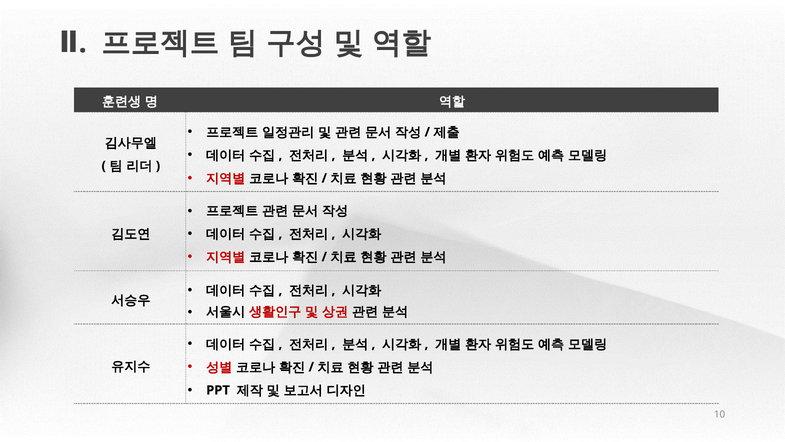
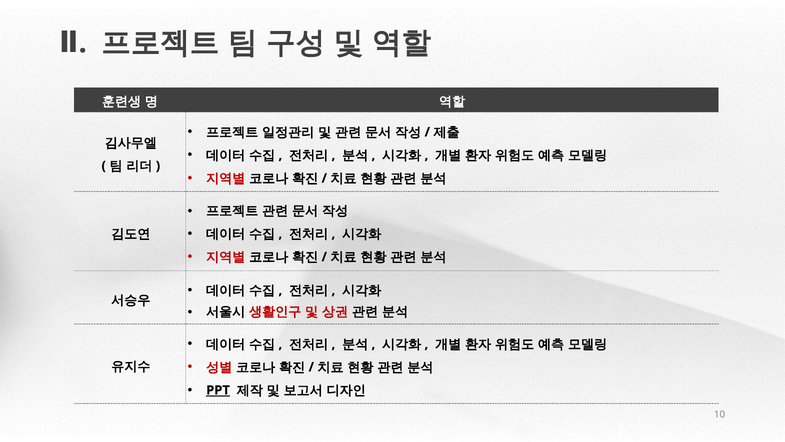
PPT underline: none -> present
